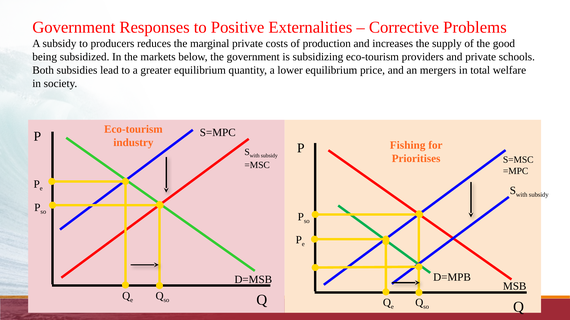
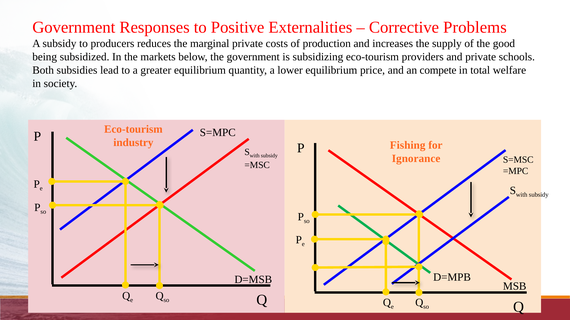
mergers: mergers -> compete
Prioritises: Prioritises -> Ignorance
